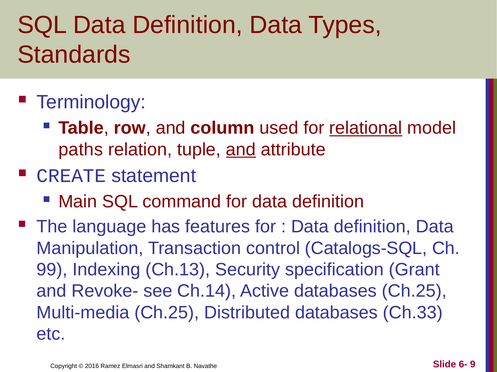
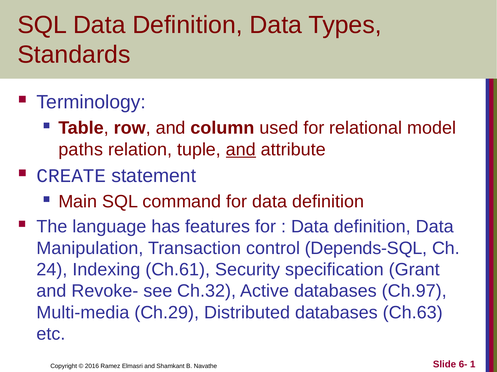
relational underline: present -> none
Catalogs-SQL: Catalogs-SQL -> Depends-SQL
99: 99 -> 24
Ch.13: Ch.13 -> Ch.61
Ch.14: Ch.14 -> Ch.32
databases Ch.25: Ch.25 -> Ch.97
Multi-media Ch.25: Ch.25 -> Ch.29
Ch.33: Ch.33 -> Ch.63
9: 9 -> 1
